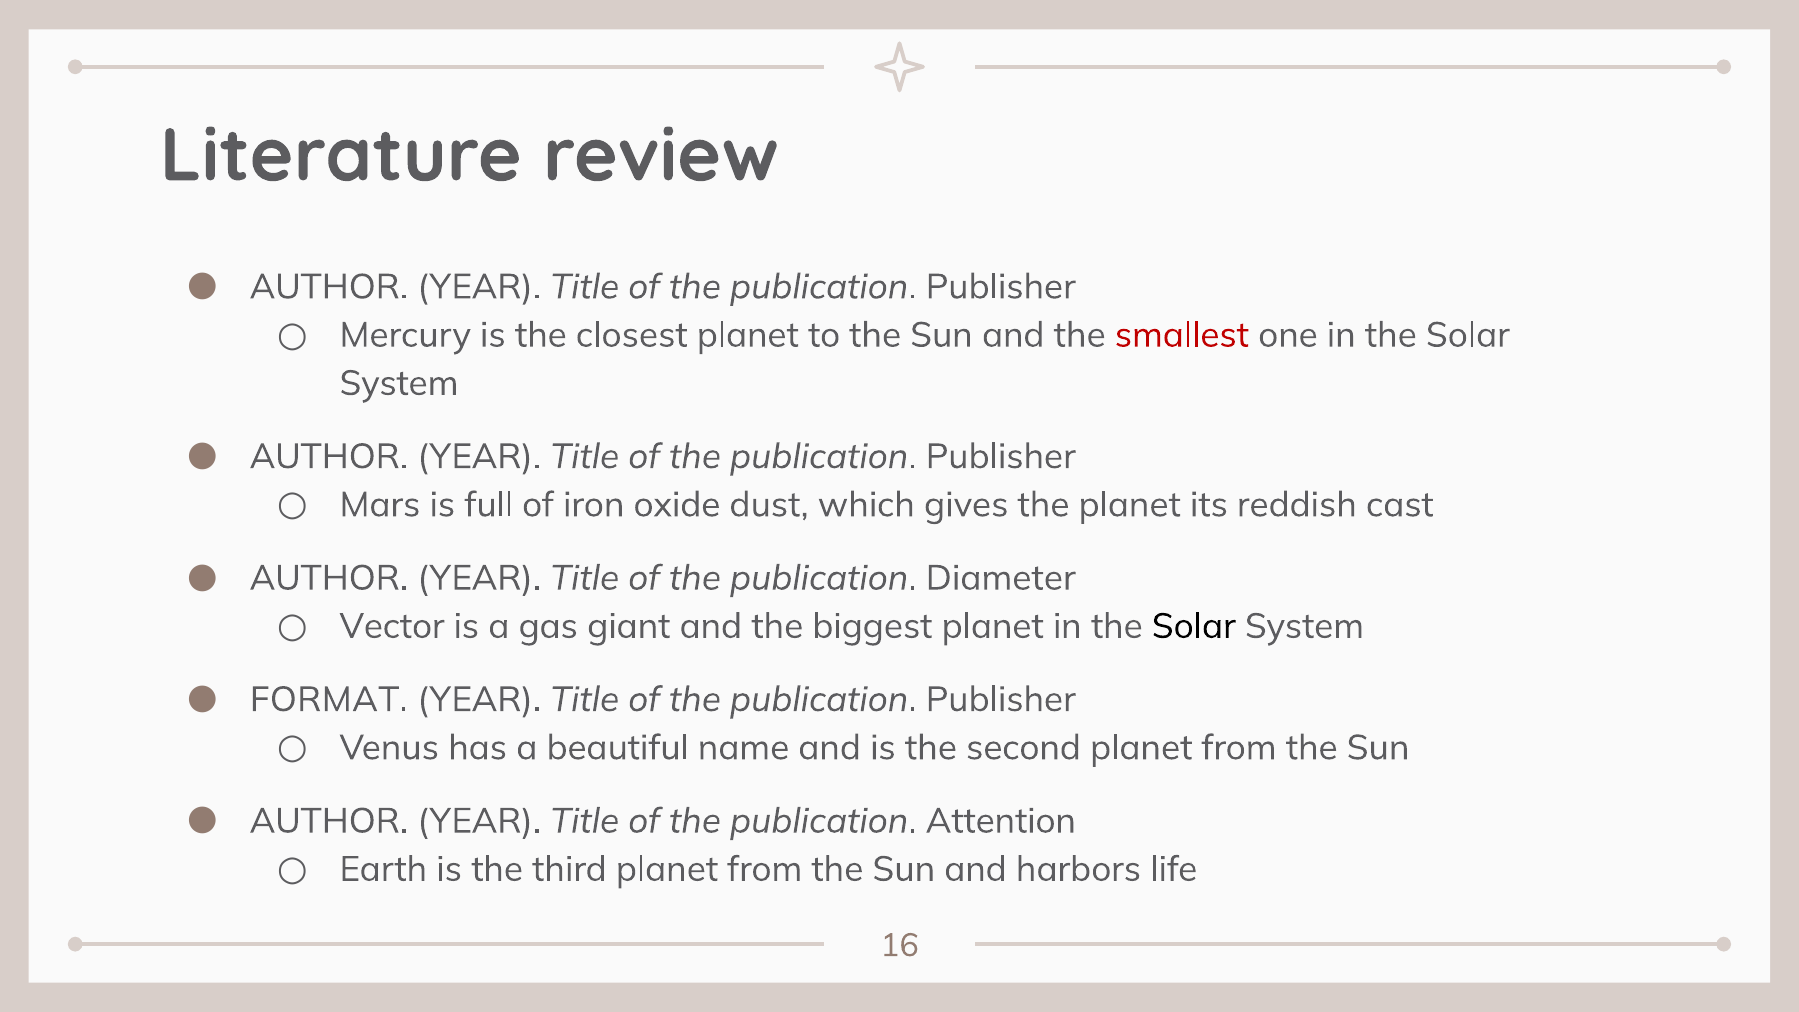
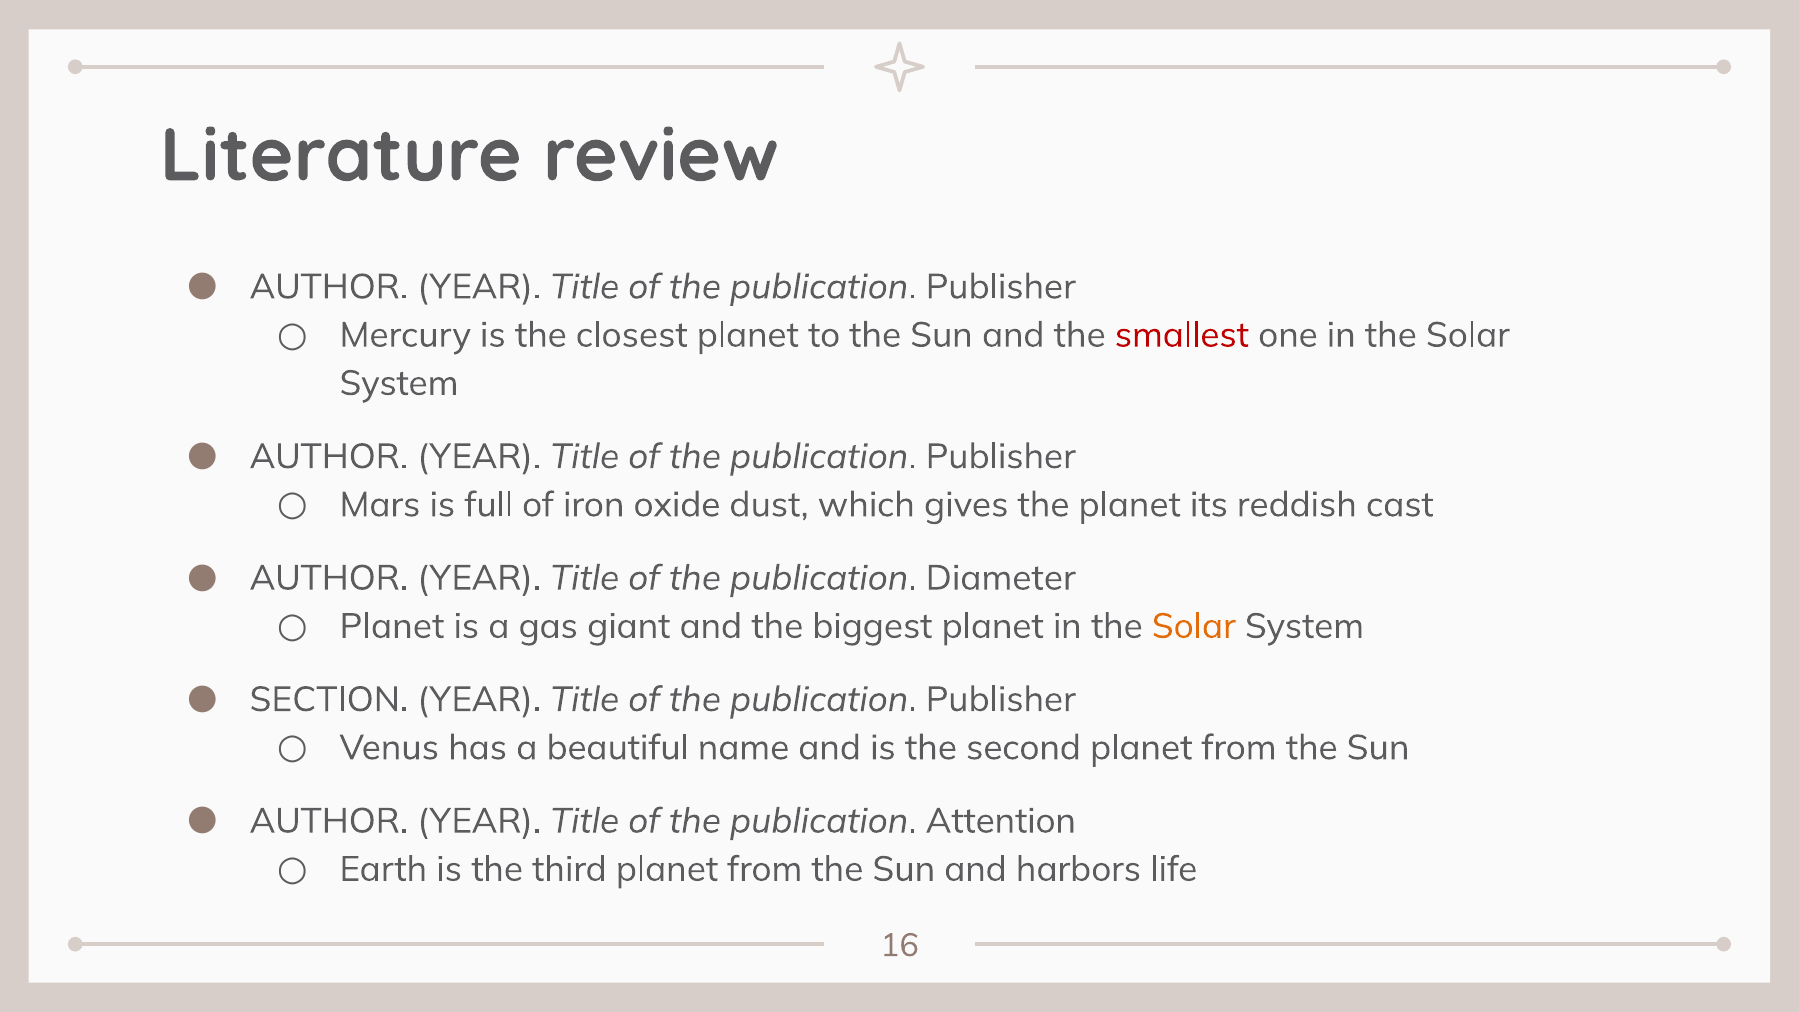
Vector at (392, 626): Vector -> Planet
Solar at (1194, 626) colour: black -> orange
FORMAT: FORMAT -> SECTION
